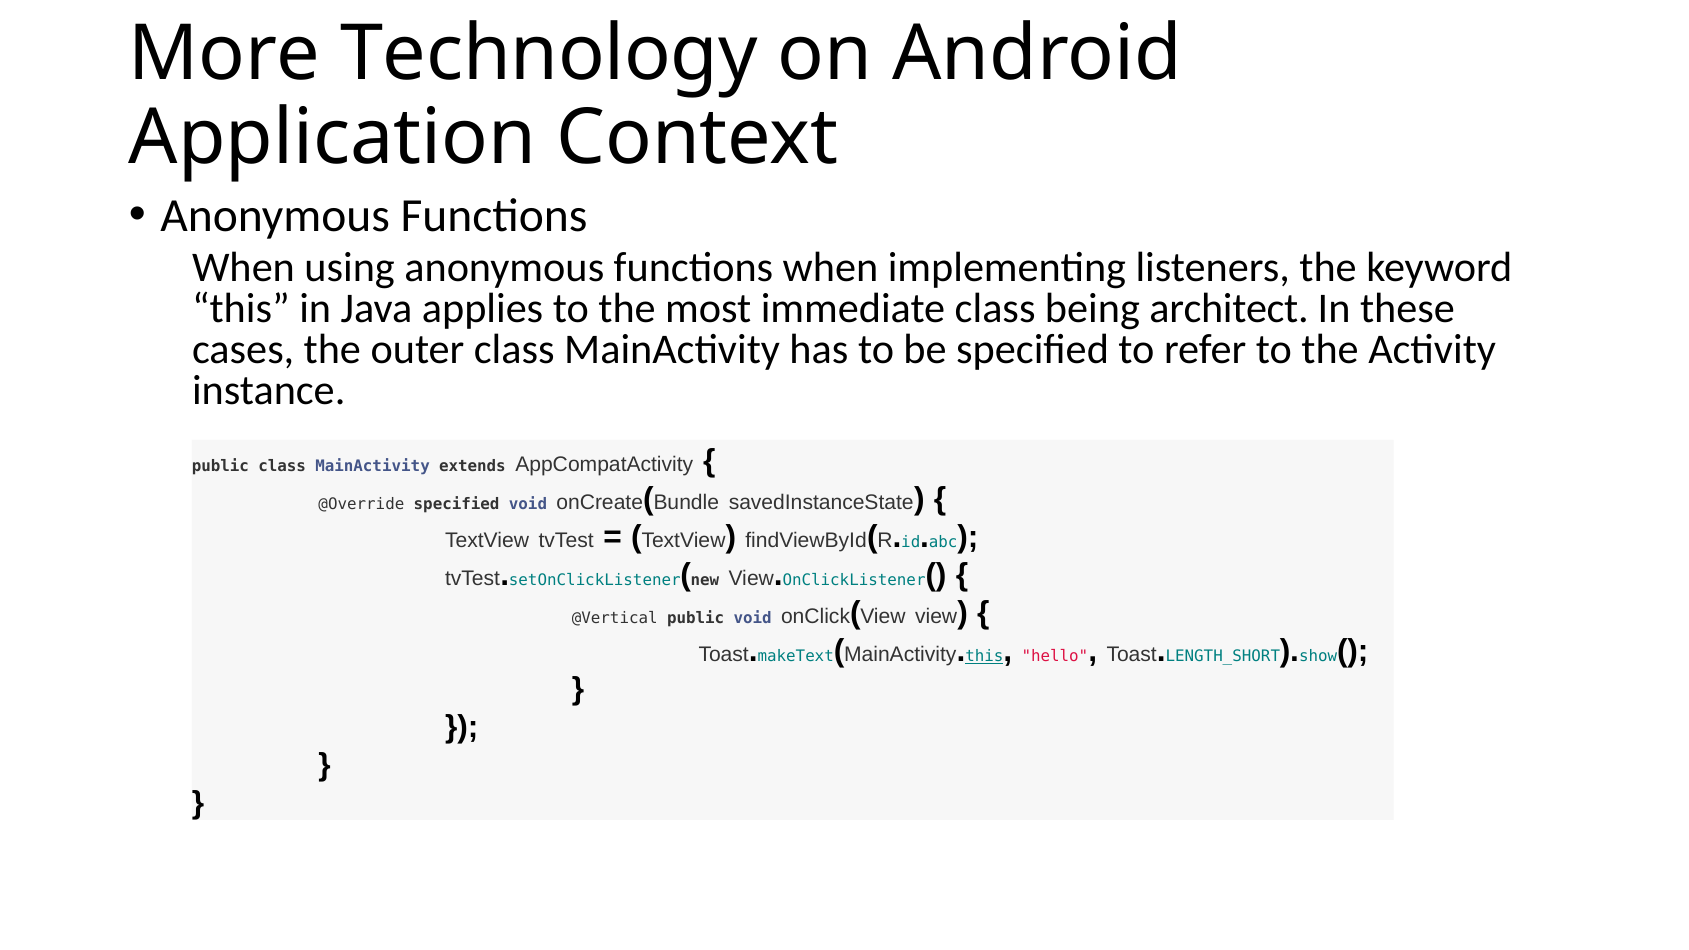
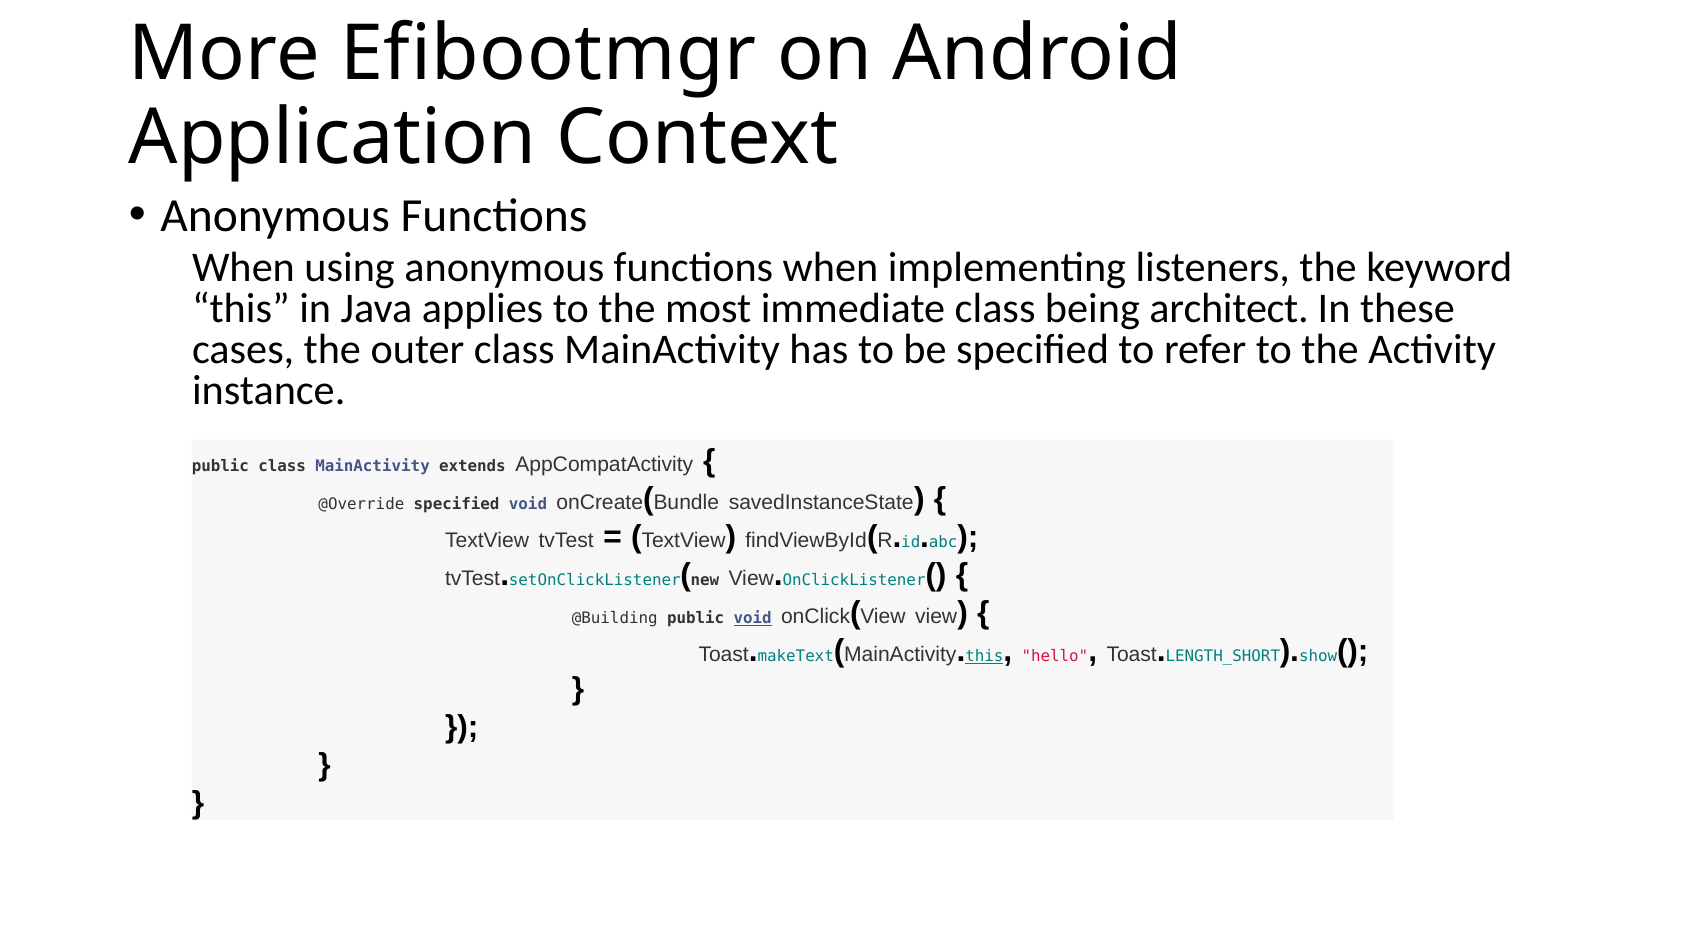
Technology: Technology -> Efibootmgr
@Vertical: @Vertical -> @Building
void at (753, 618) underline: none -> present
